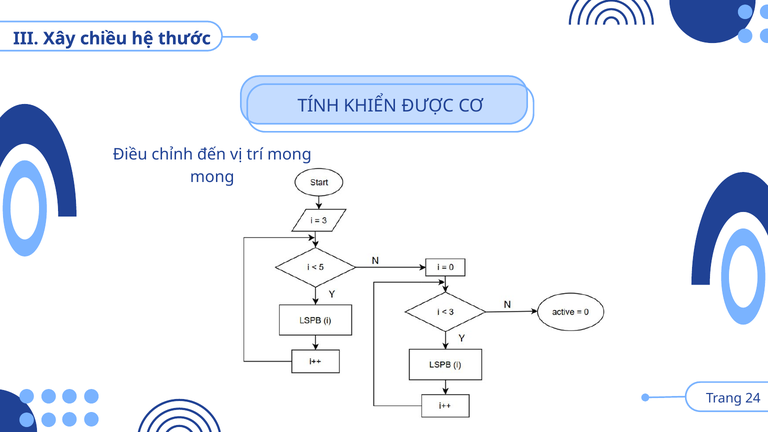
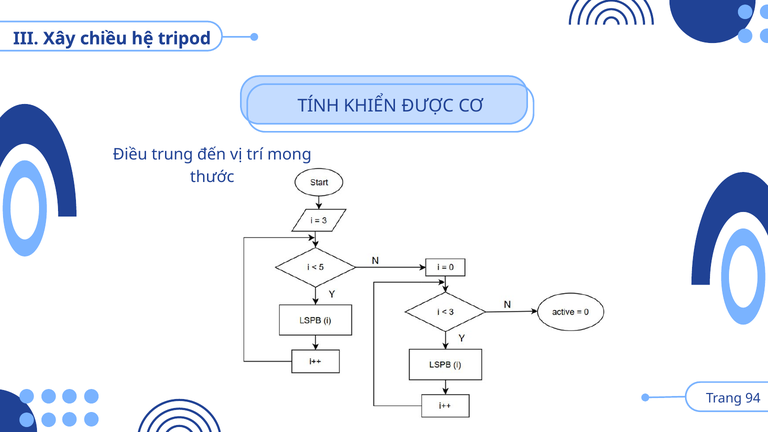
thước: thước -> tripod
chỉnh: chỉnh -> trung
mong at (212, 177): mong -> thước
24: 24 -> 94
